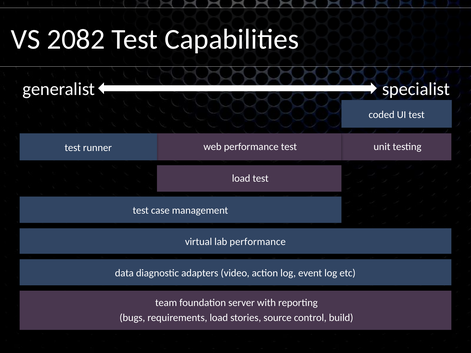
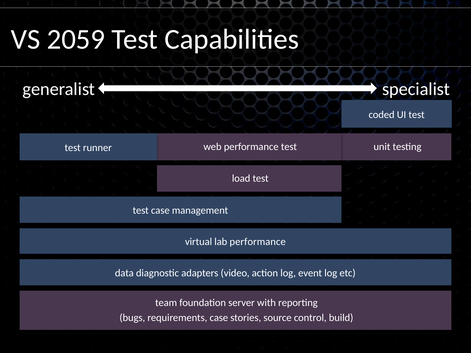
2082: 2082 -> 2059
requirements load: load -> case
